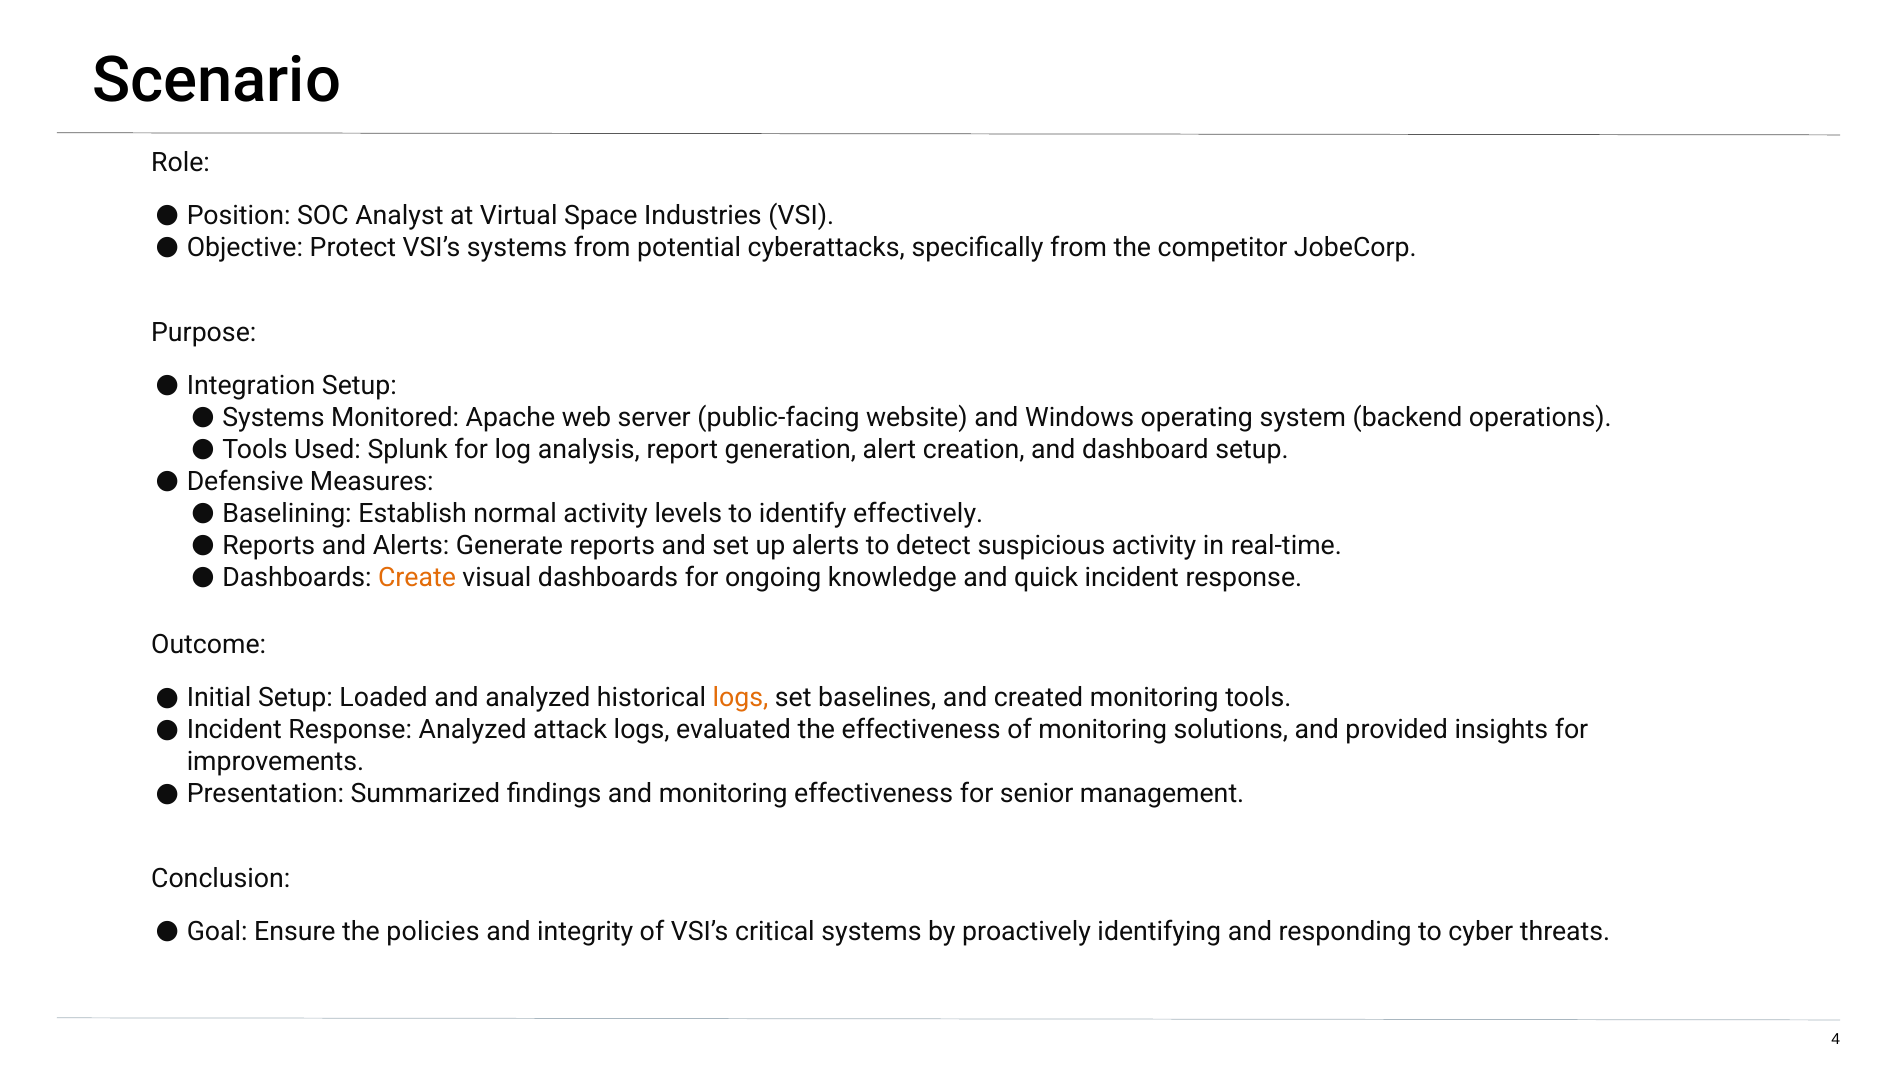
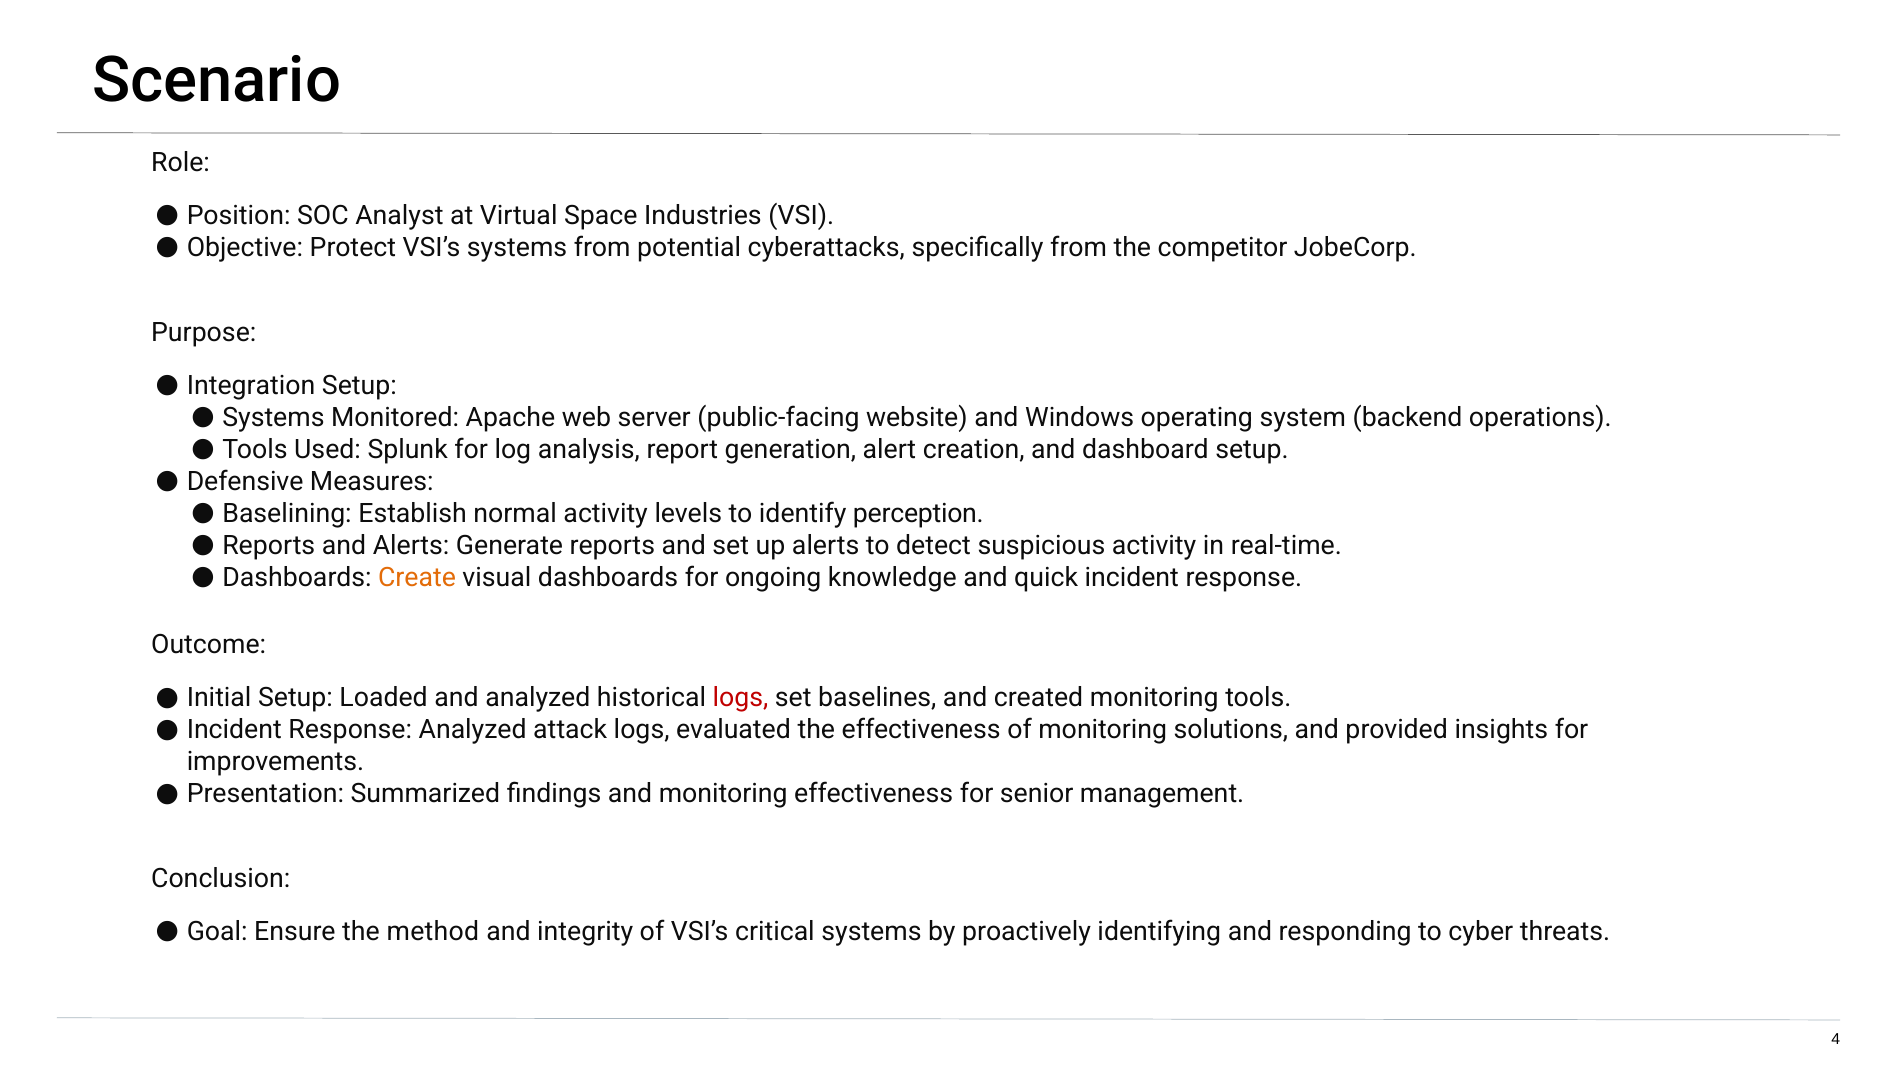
effectively: effectively -> perception
logs at (740, 698) colour: orange -> red
policies: policies -> method
